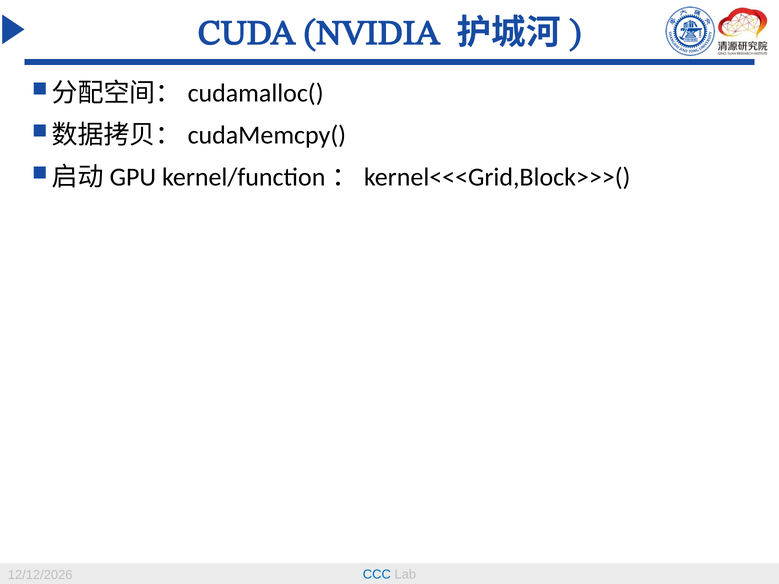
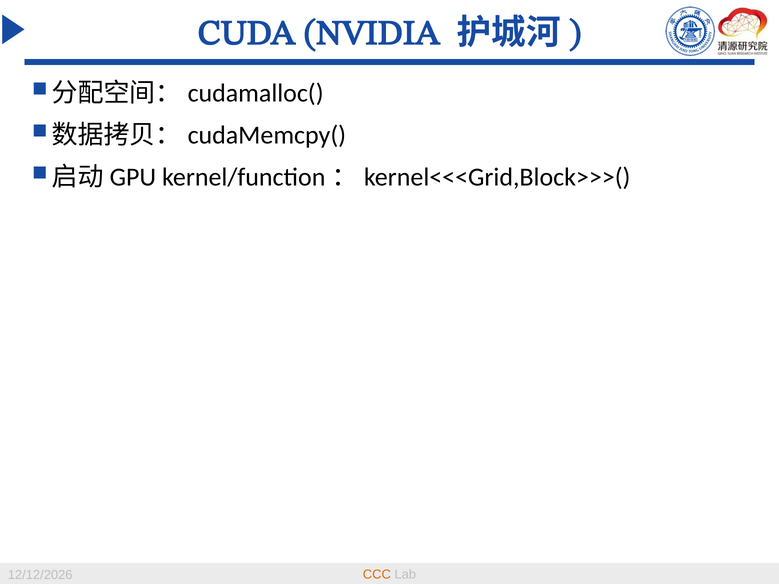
CCC colour: blue -> orange
